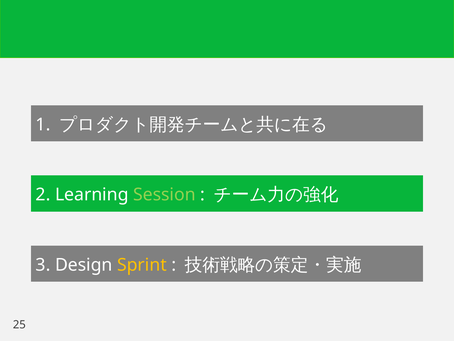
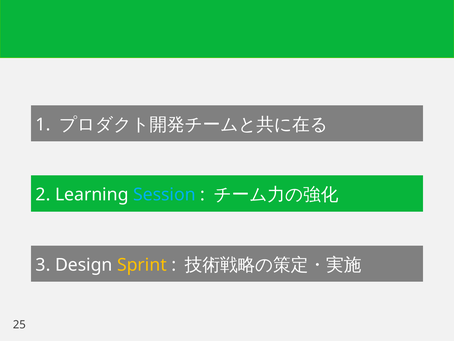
Session colour: light green -> light blue
